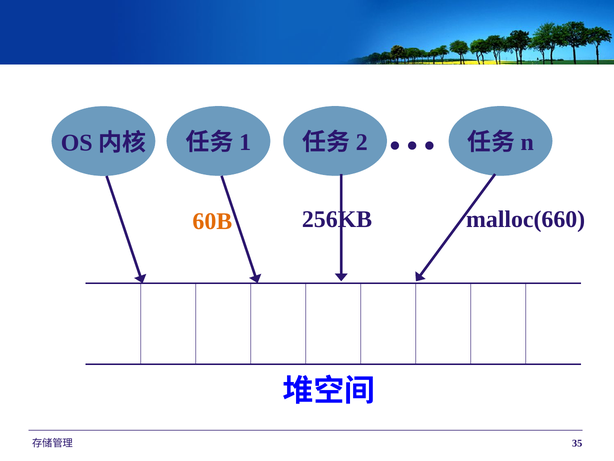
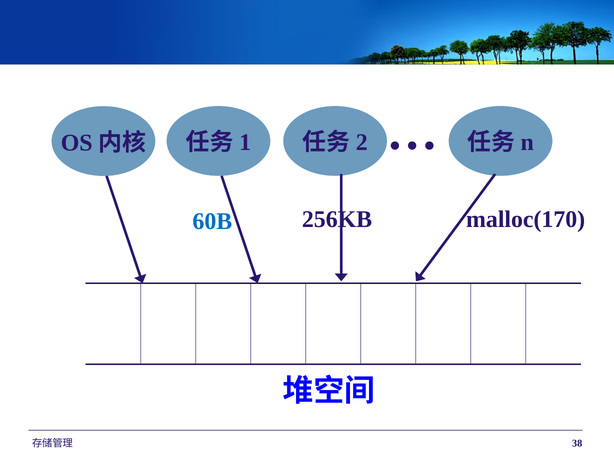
60B colour: orange -> blue
malloc(660: malloc(660 -> malloc(170
35: 35 -> 38
